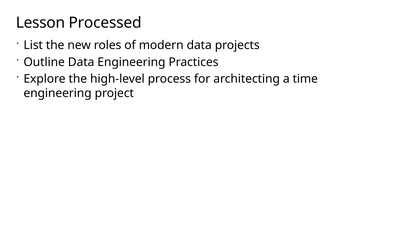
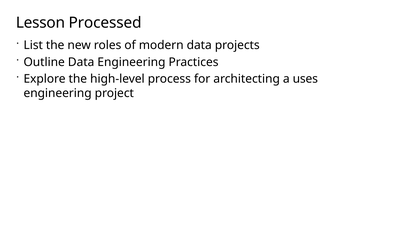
time: time -> uses
